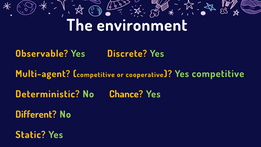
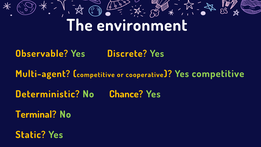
Different: Different -> Terminal
